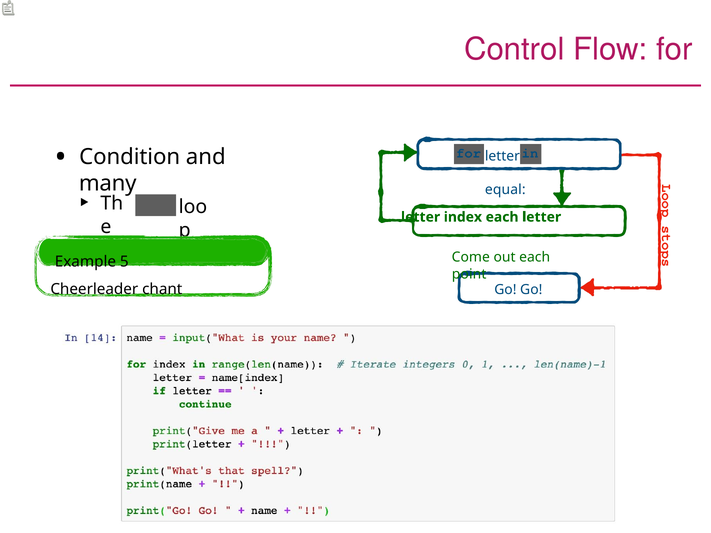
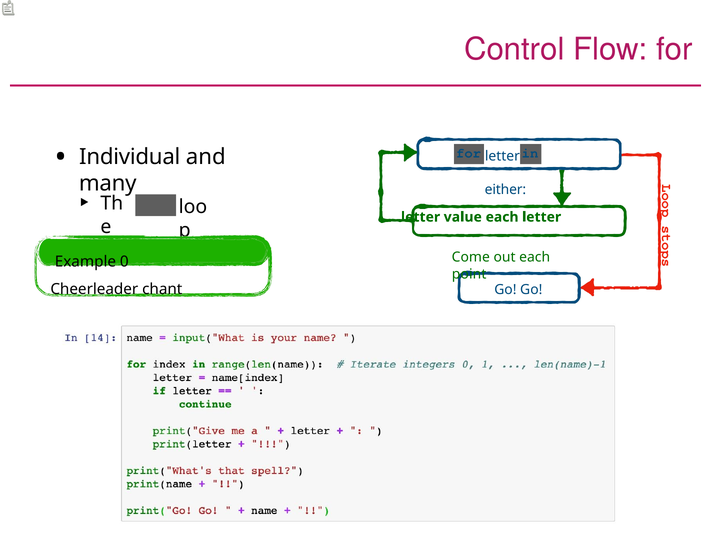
Condition: Condition -> Individual
equal: equal -> either
index: index -> value
5: 5 -> 0
